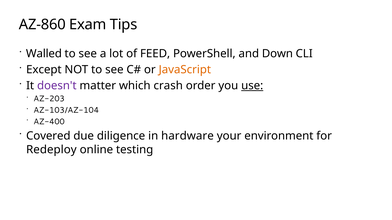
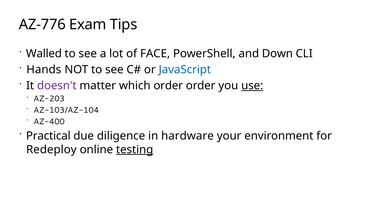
AZ-860: AZ-860 -> AZ-776
FEED: FEED -> FACE
Except: Except -> Hands
JavaScript colour: orange -> blue
which crash: crash -> order
Covered: Covered -> Practical
testing underline: none -> present
